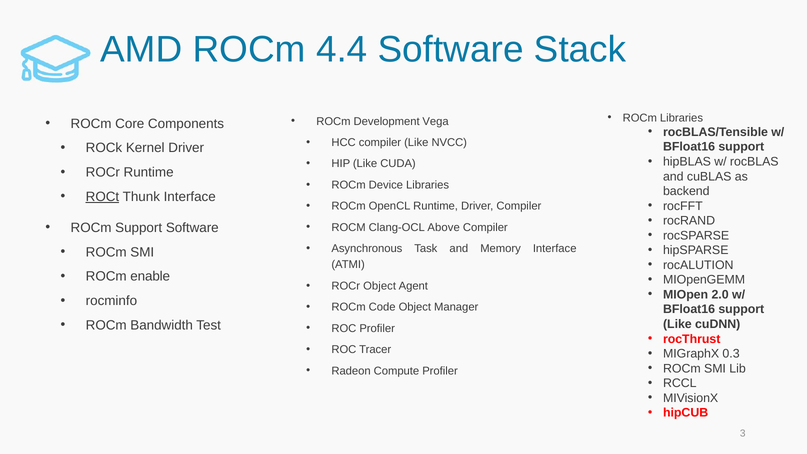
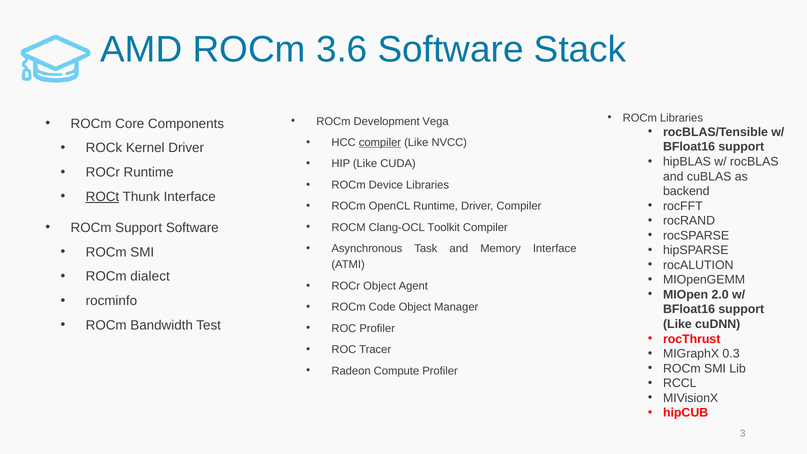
4.4: 4.4 -> 3.6
compiler at (380, 143) underline: none -> present
Above: Above -> Toolkit
enable: enable -> dialect
